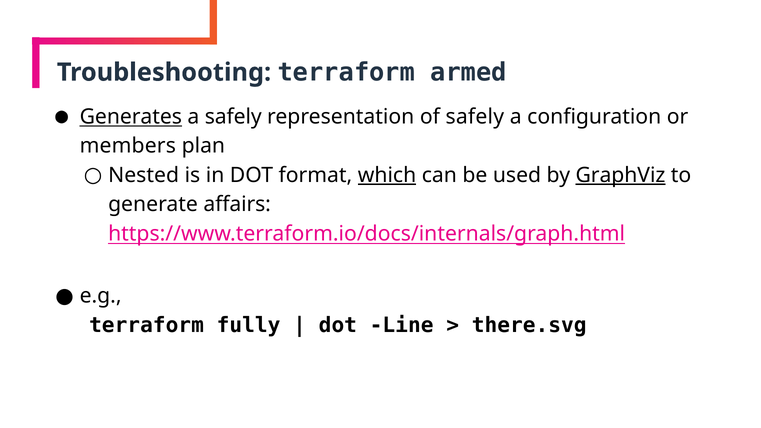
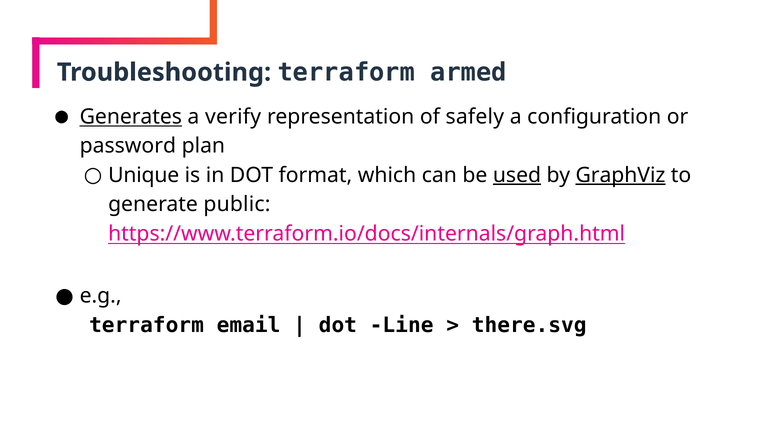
a safely: safely -> verify
members: members -> password
Nested: Nested -> Unique
which underline: present -> none
used underline: none -> present
affairs: affairs -> public
fully: fully -> email
